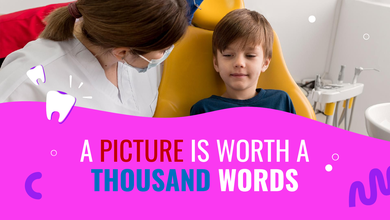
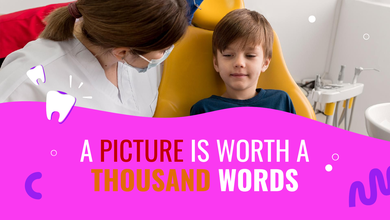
THOUSAND colour: blue -> orange
